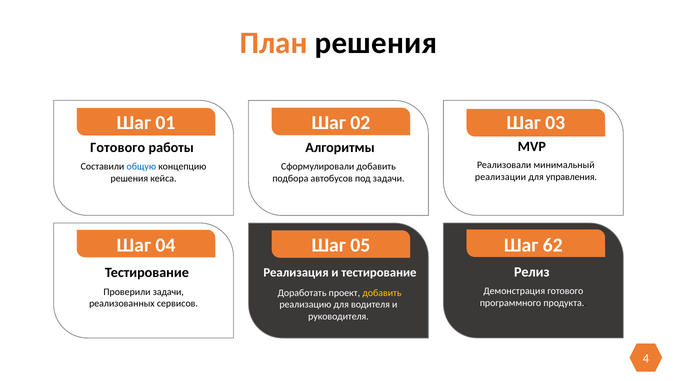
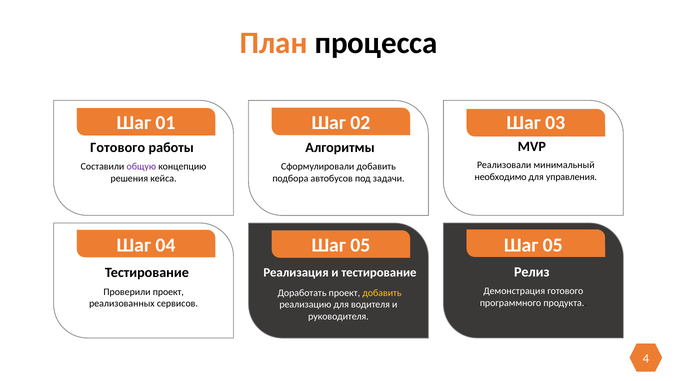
План решения: решения -> процесса
общую colour: blue -> purple
реализации: реализации -> необходимо
62 at (553, 245): 62 -> 05
Проверили задачи: задачи -> проект
